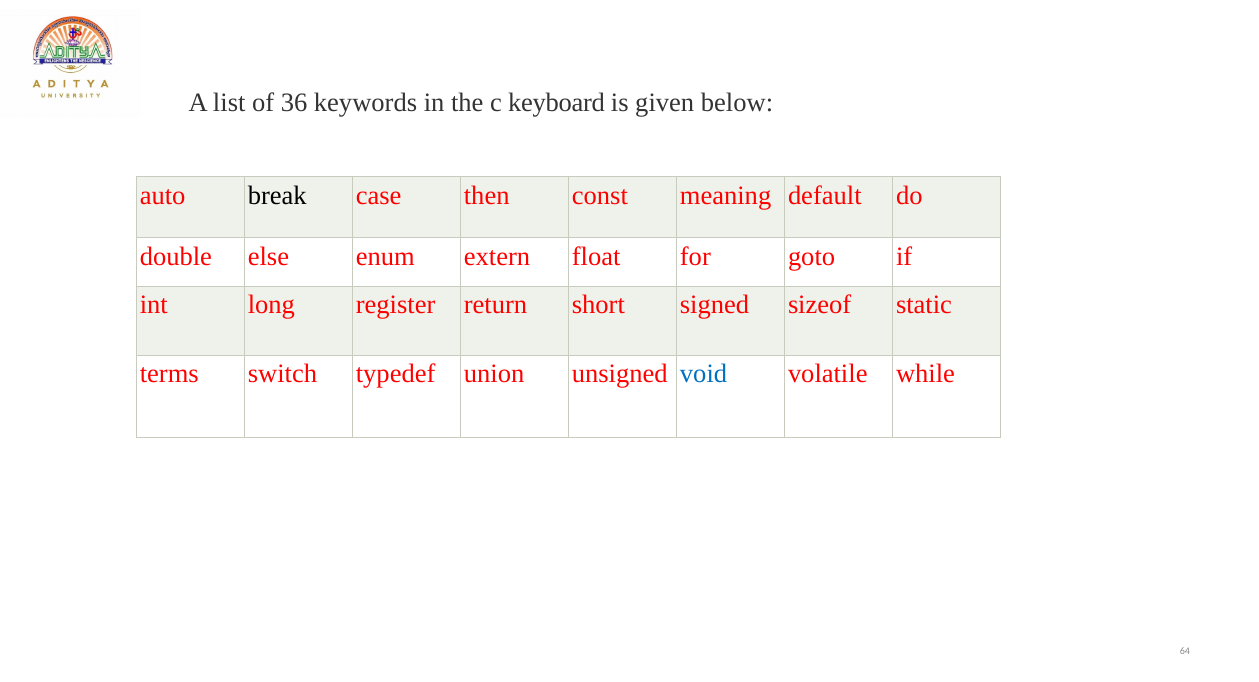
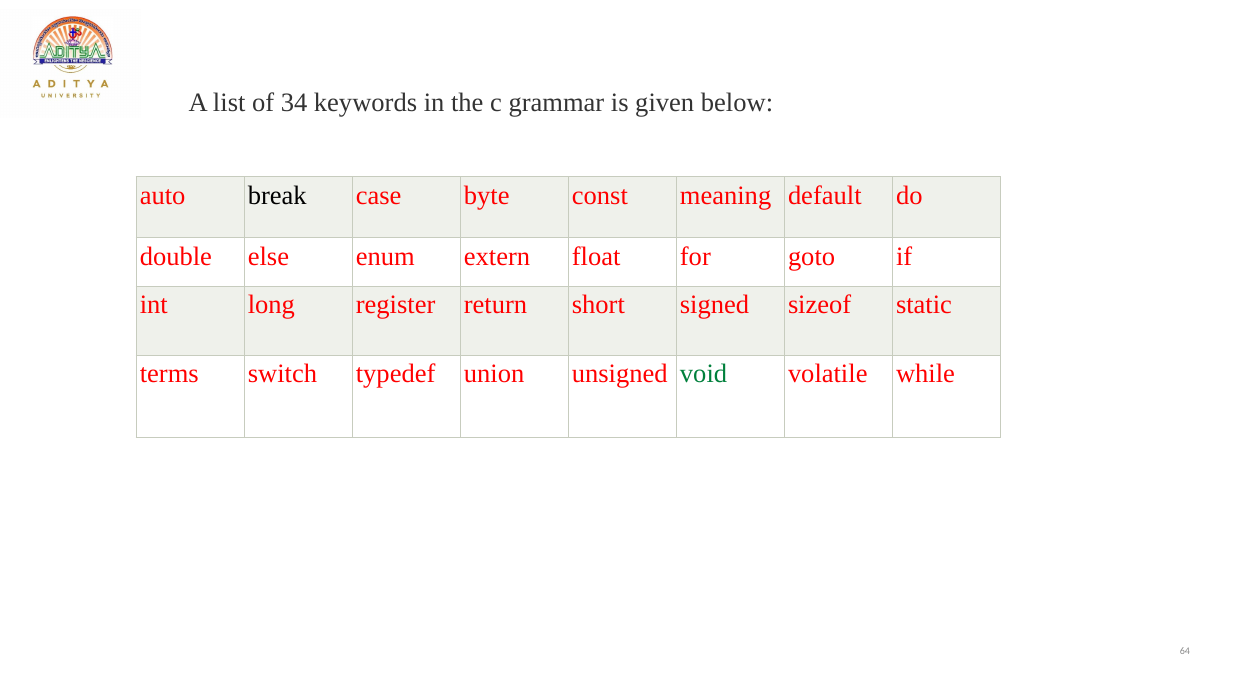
36: 36 -> 34
keyboard: keyboard -> grammar
then: then -> byte
void colour: blue -> green
